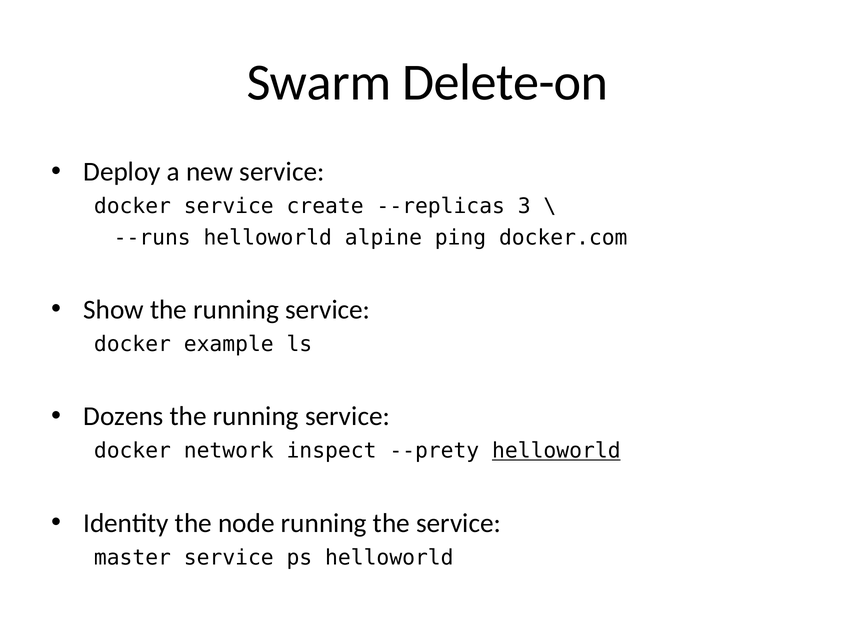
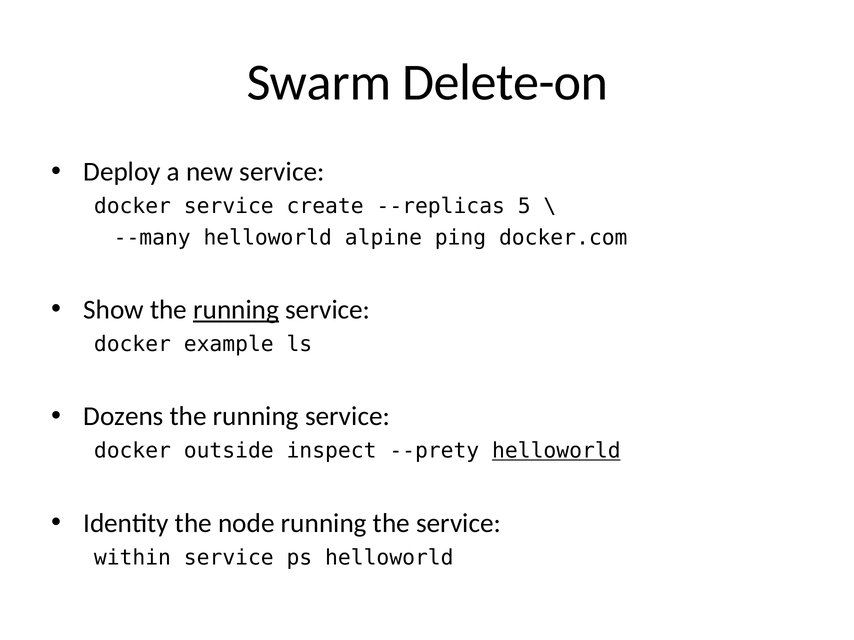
3: 3 -> 5
--runs: --runs -> --many
running at (236, 310) underline: none -> present
network: network -> outside
master: master -> within
